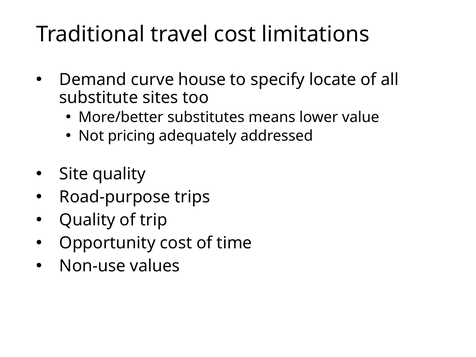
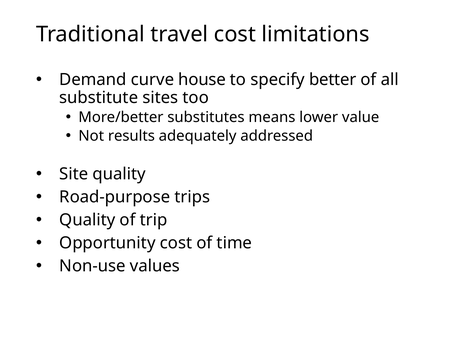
locate: locate -> better
pricing: pricing -> results
